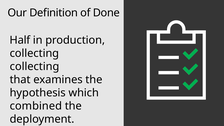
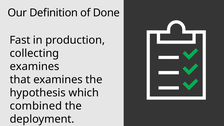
Half: Half -> Fast
collecting at (35, 66): collecting -> examines
